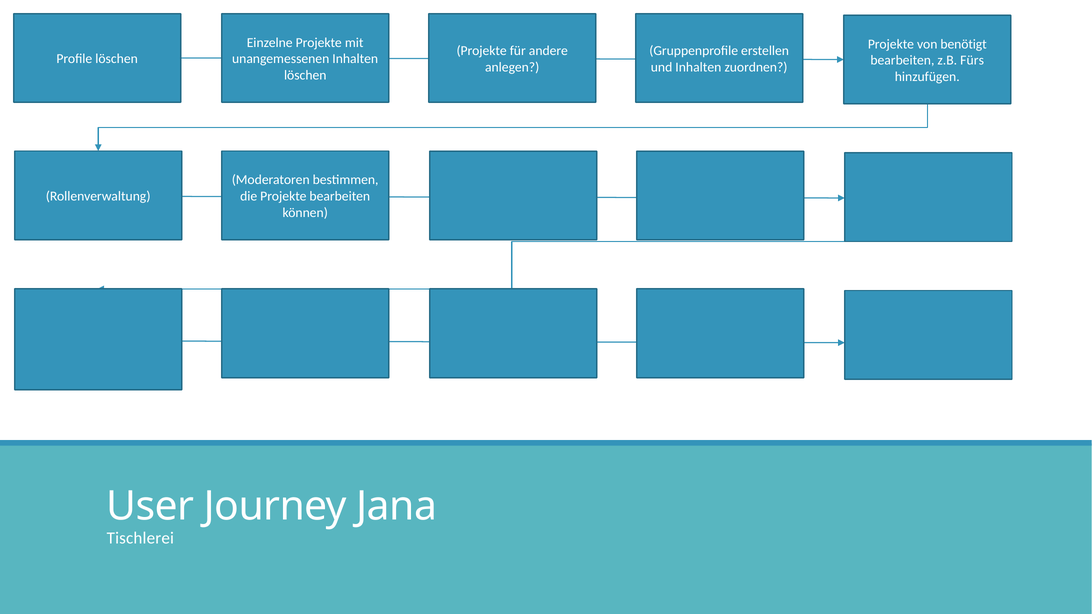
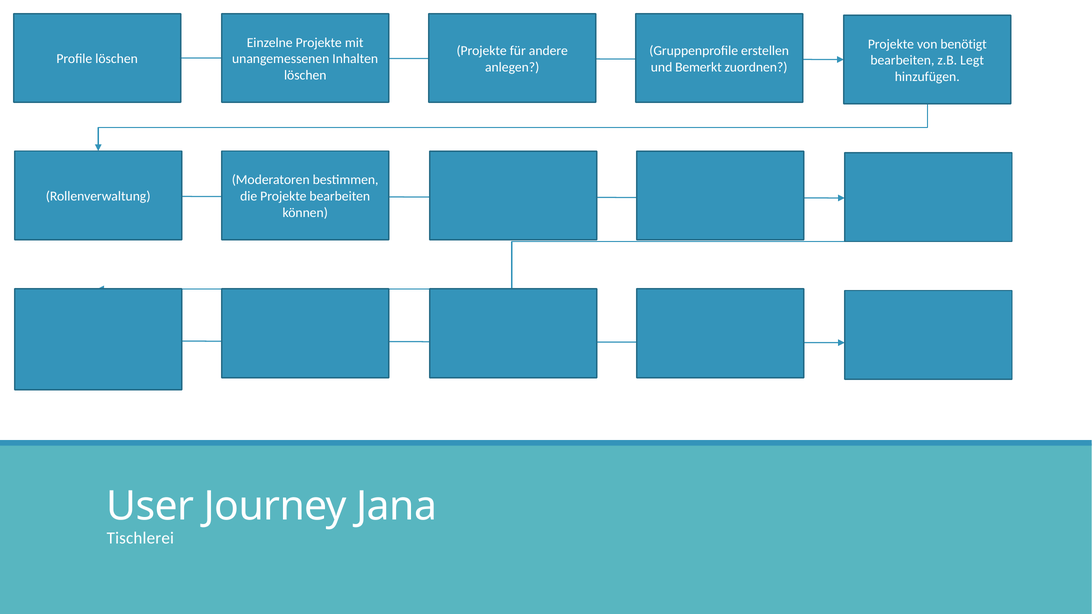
Fürs: Fürs -> Legt
und Inhalten: Inhalten -> Bemerkt
